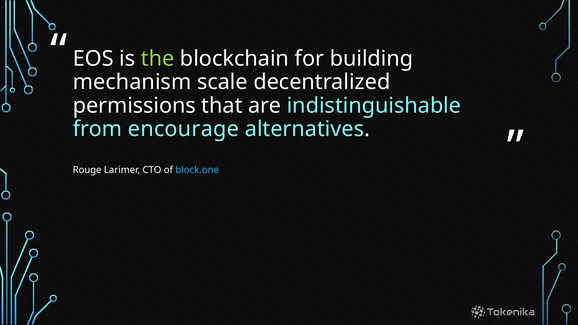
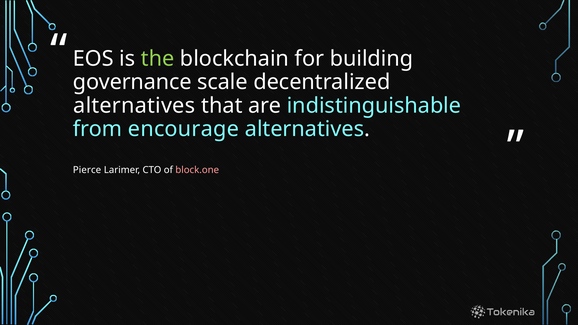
mechanism: mechanism -> governance
permissions at (134, 106): permissions -> alternatives
Rouge: Rouge -> Pierce
block.one colour: light blue -> pink
